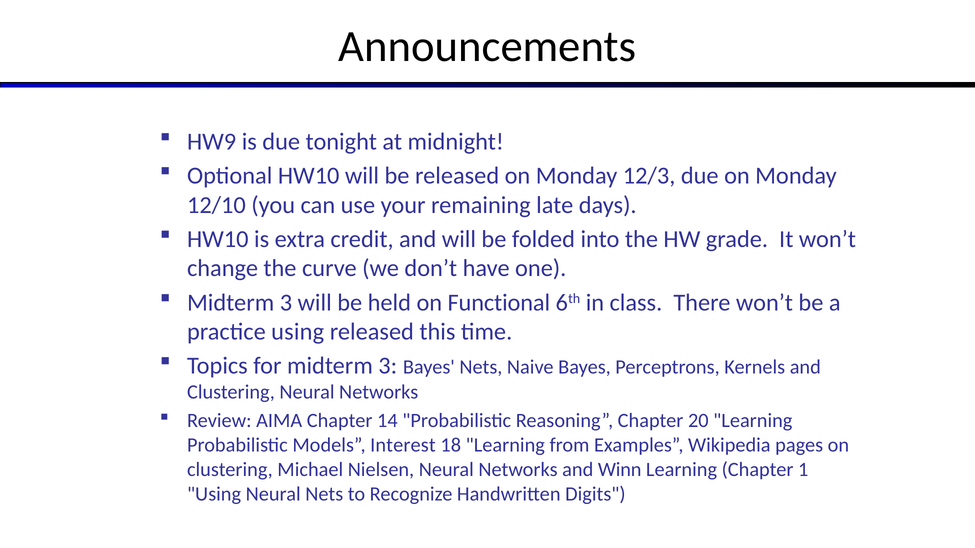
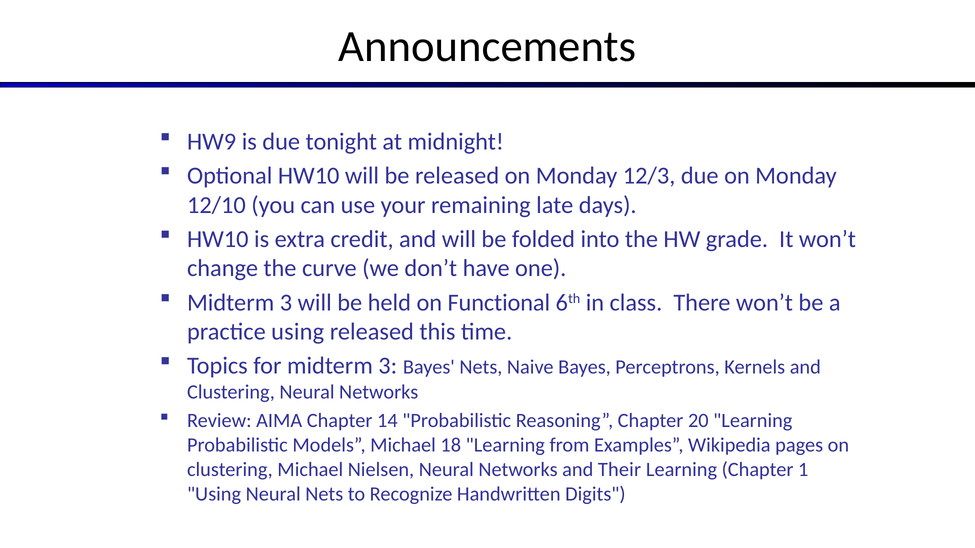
Models Interest: Interest -> Michael
Winn: Winn -> Their
